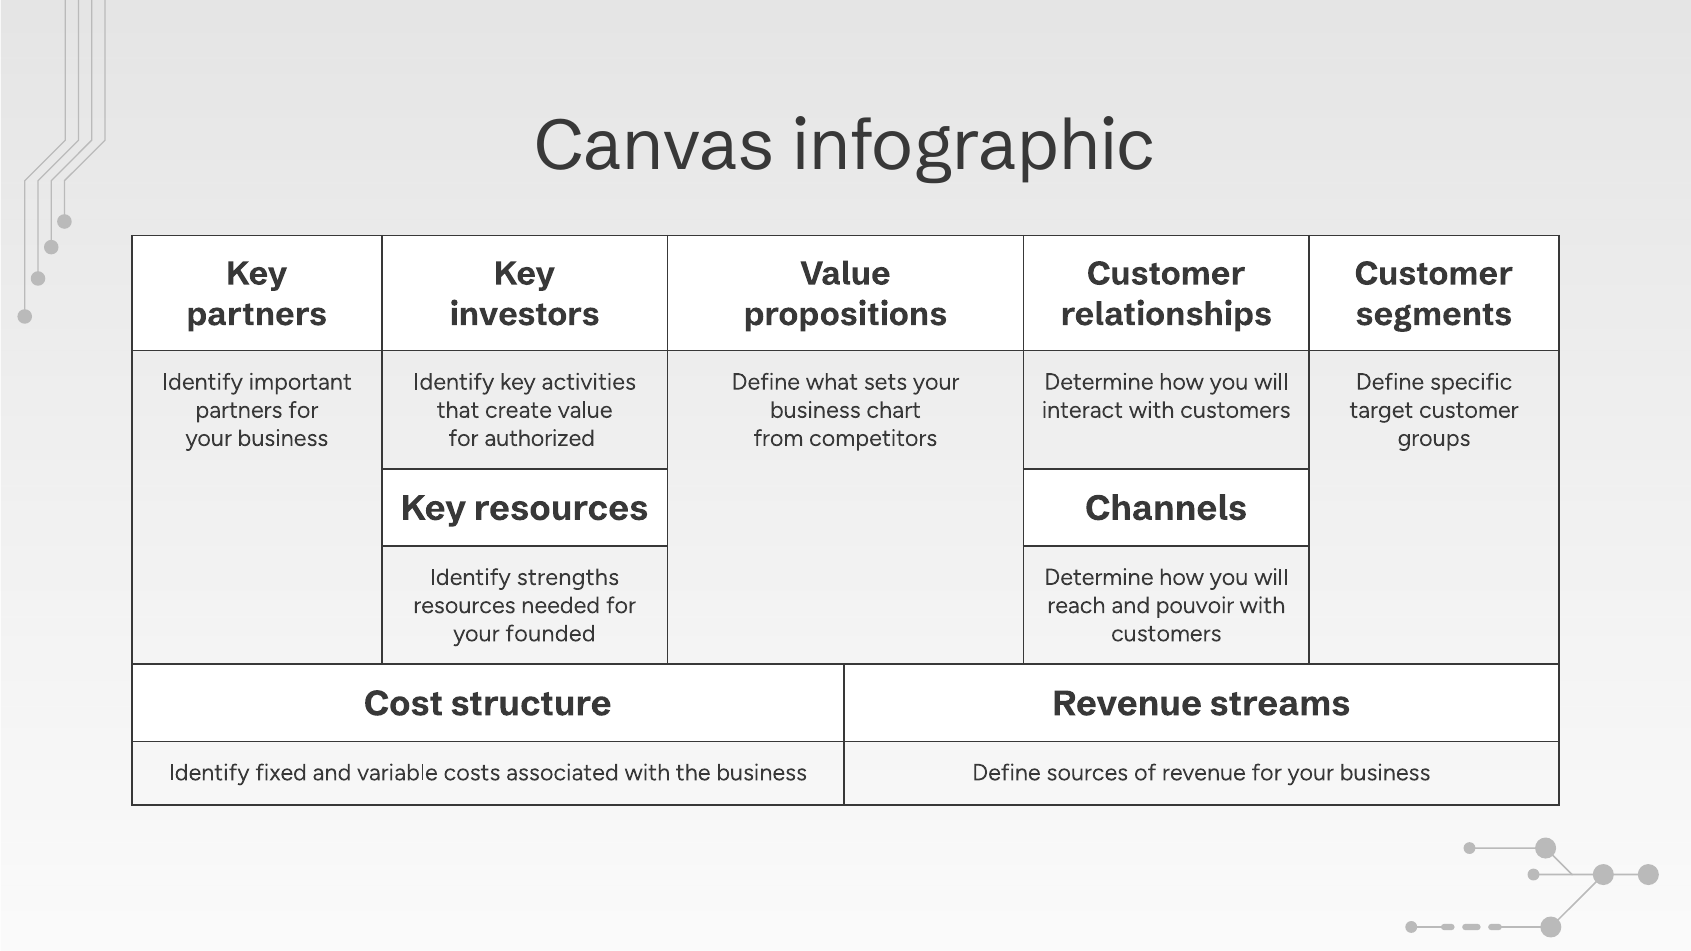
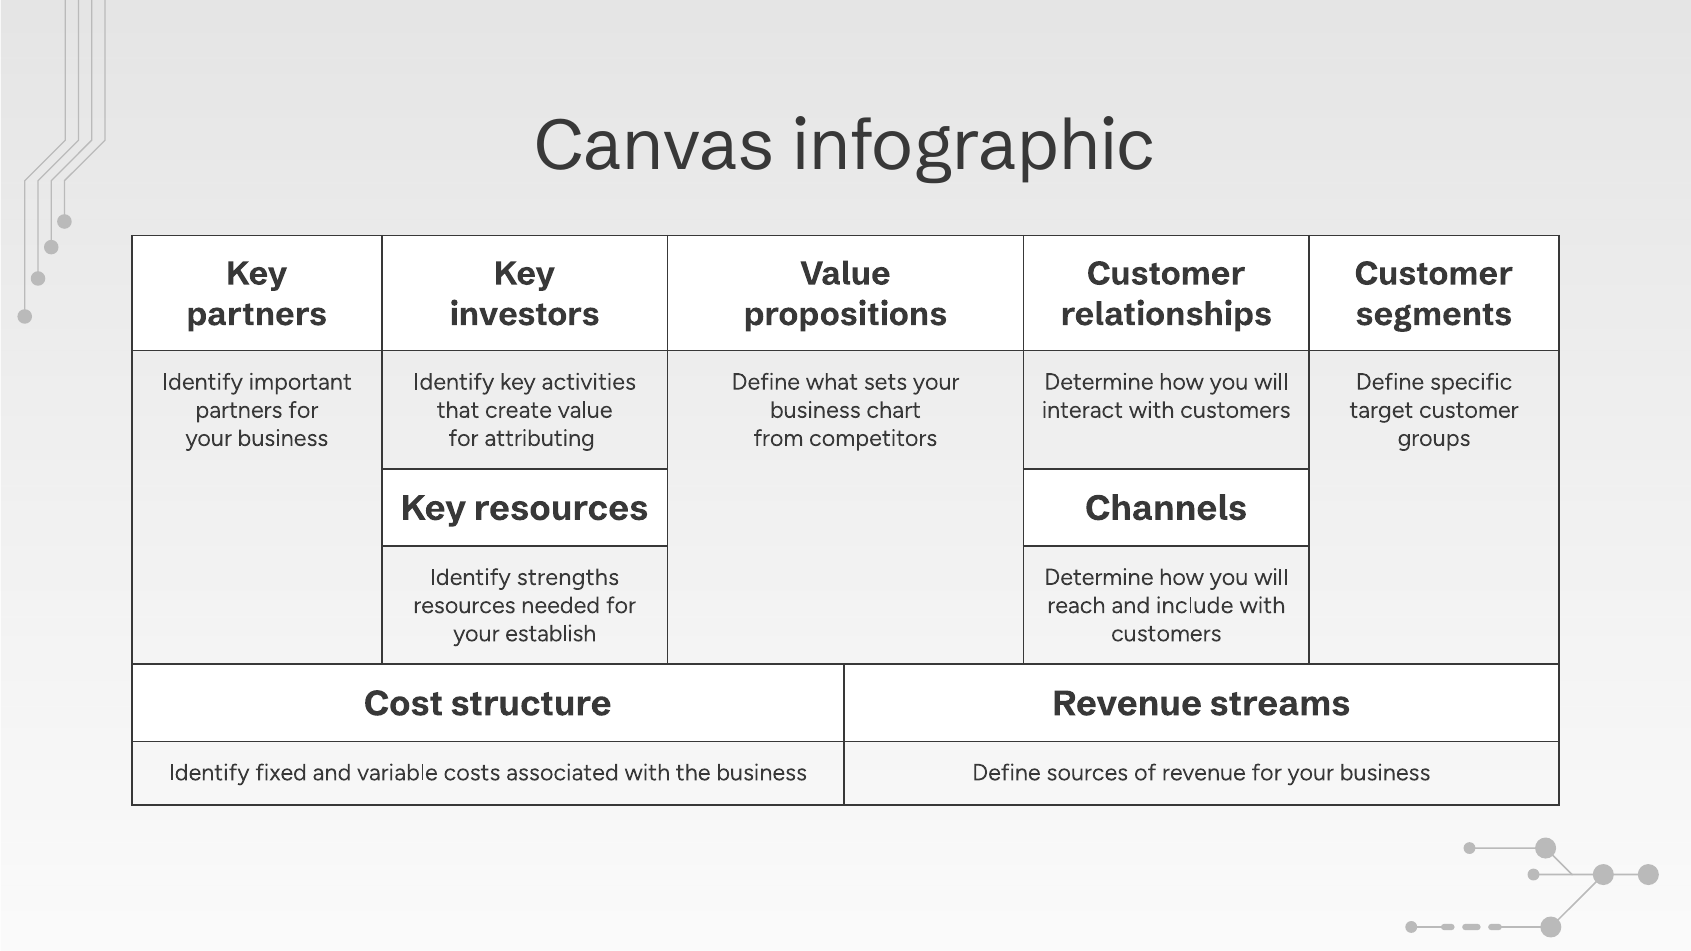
authorized: authorized -> attributing
pouvoir: pouvoir -> include
founded: founded -> establish
